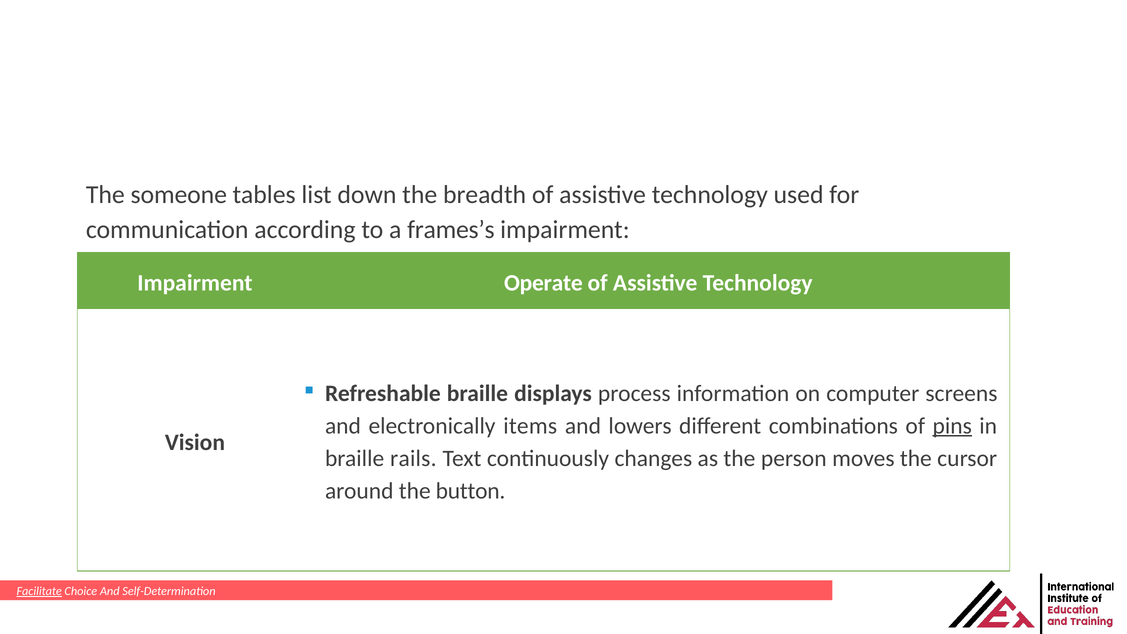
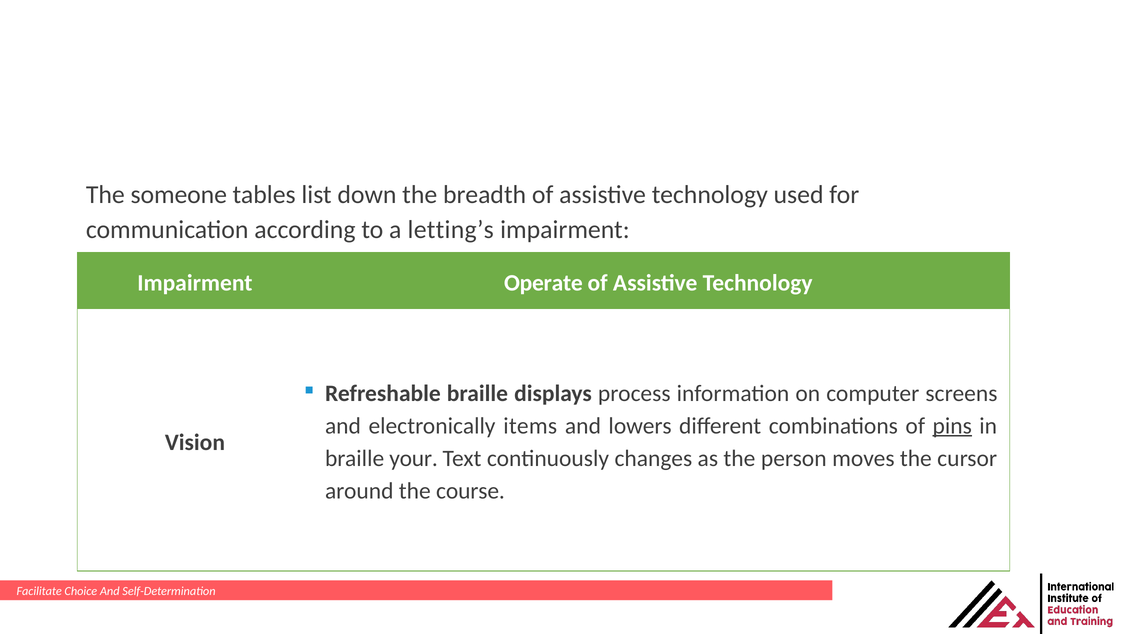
frames’s: frames’s -> letting’s
rails: rails -> your
button: button -> course
Facilitate underline: present -> none
